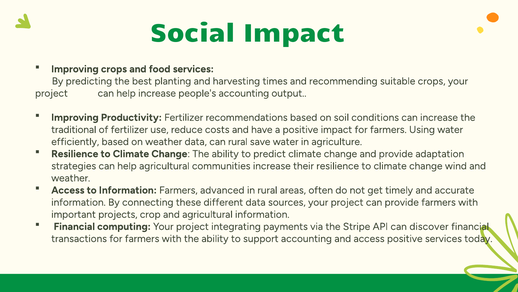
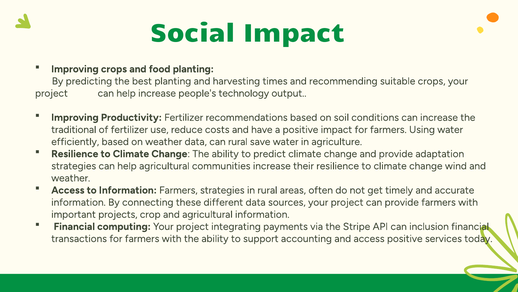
food services: services -> planting
people's accounting: accounting -> technology
Farmers advanced: advanced -> strategies
discover: discover -> inclusion
